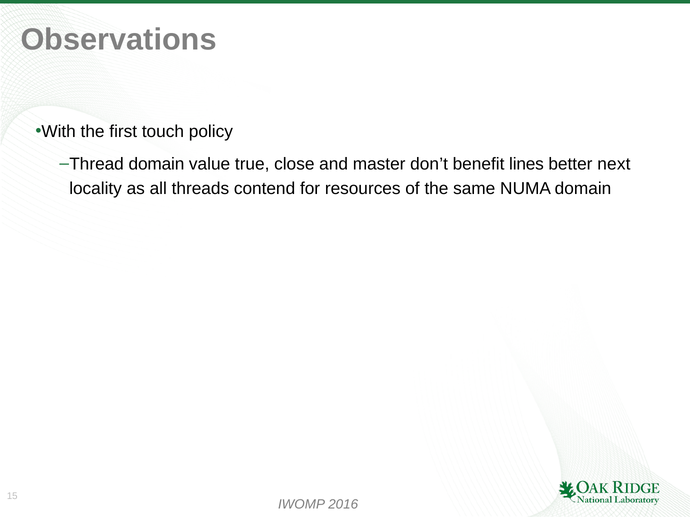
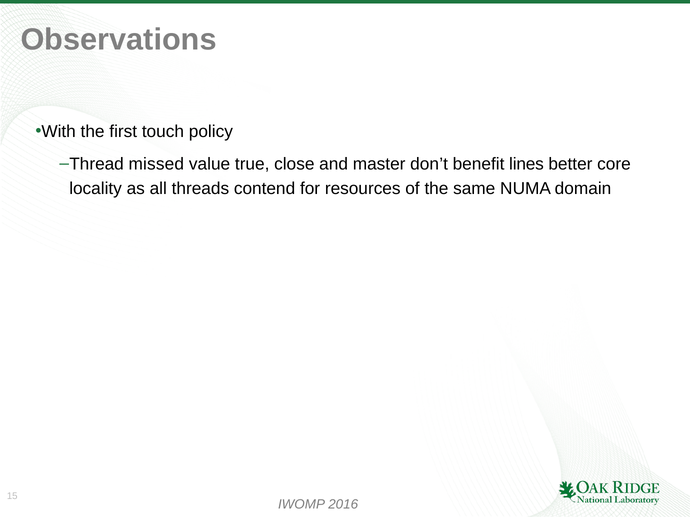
Thread domain: domain -> missed
next: next -> core
